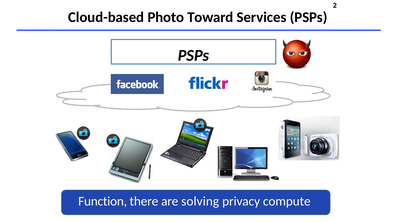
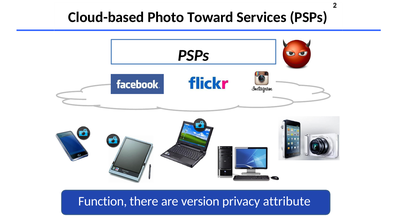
solving: solving -> version
compute: compute -> attribute
